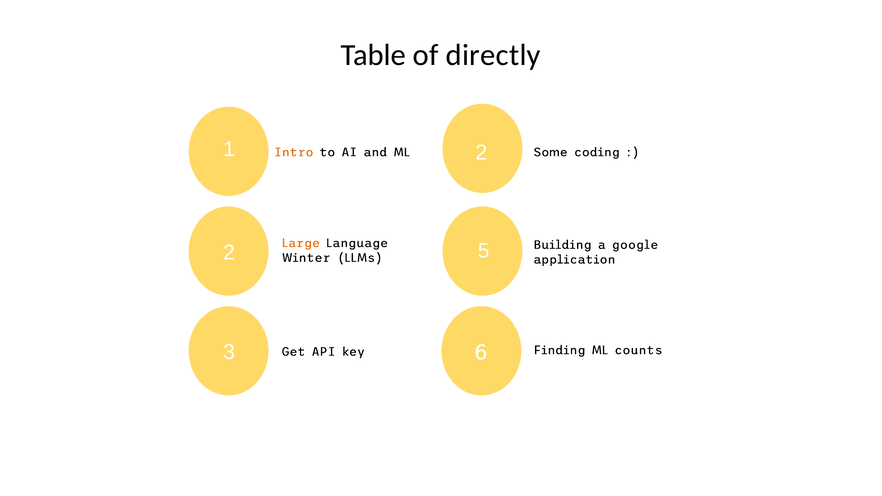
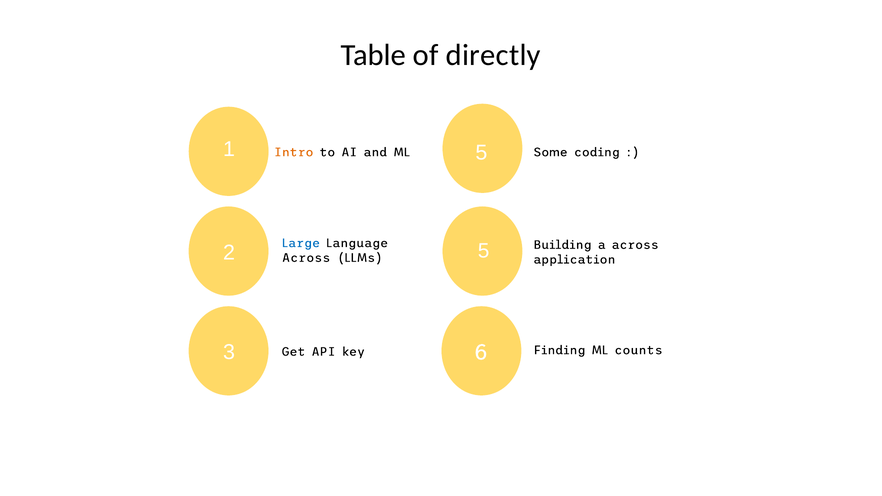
1 2: 2 -> 5
Large colour: orange -> blue
a google: google -> across
Winter at (306, 258): Winter -> Across
